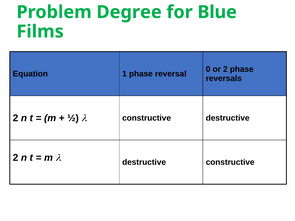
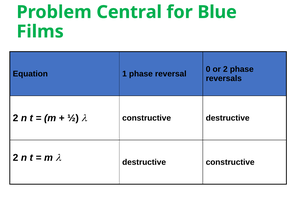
Degree: Degree -> Central
